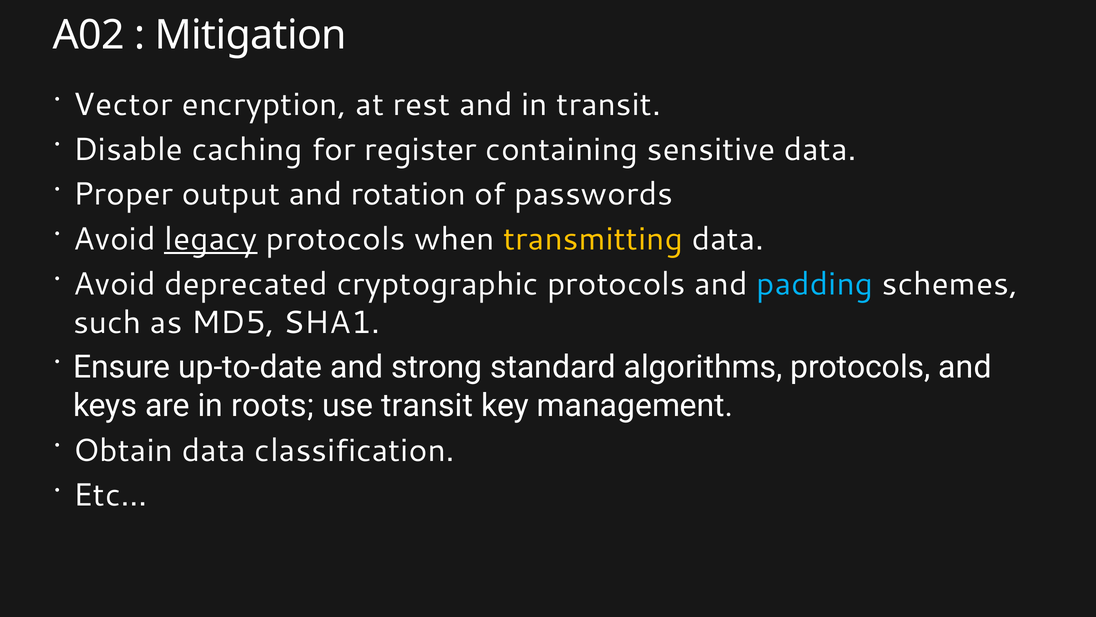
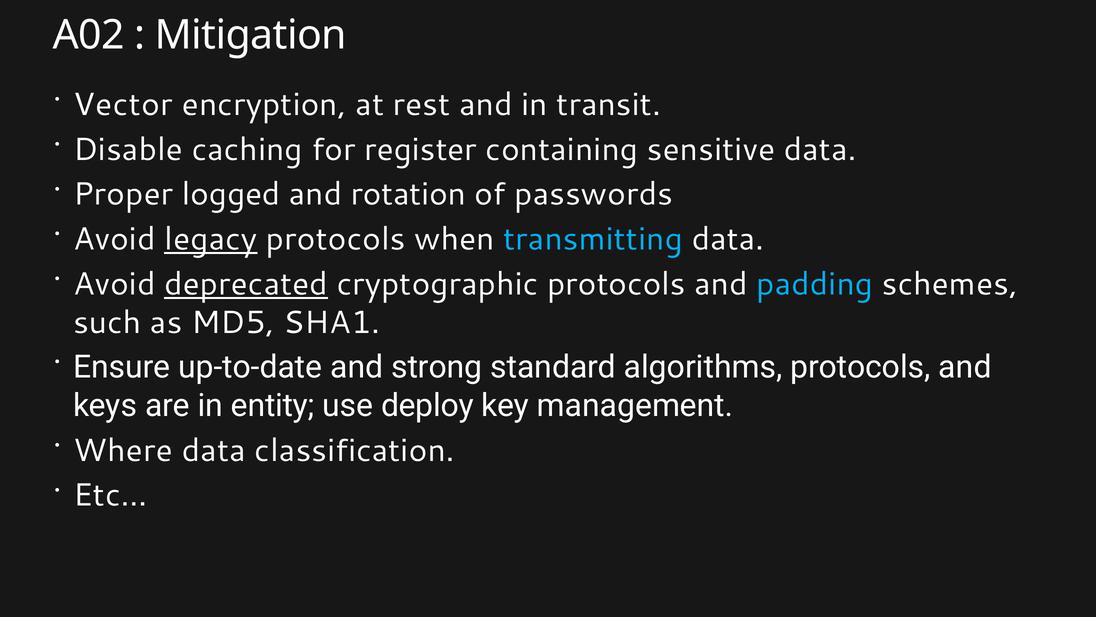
output: output -> logged
transmitting colour: yellow -> light blue
deprecated underline: none -> present
roots: roots -> entity
use transit: transit -> deploy
Obtain: Obtain -> Where
